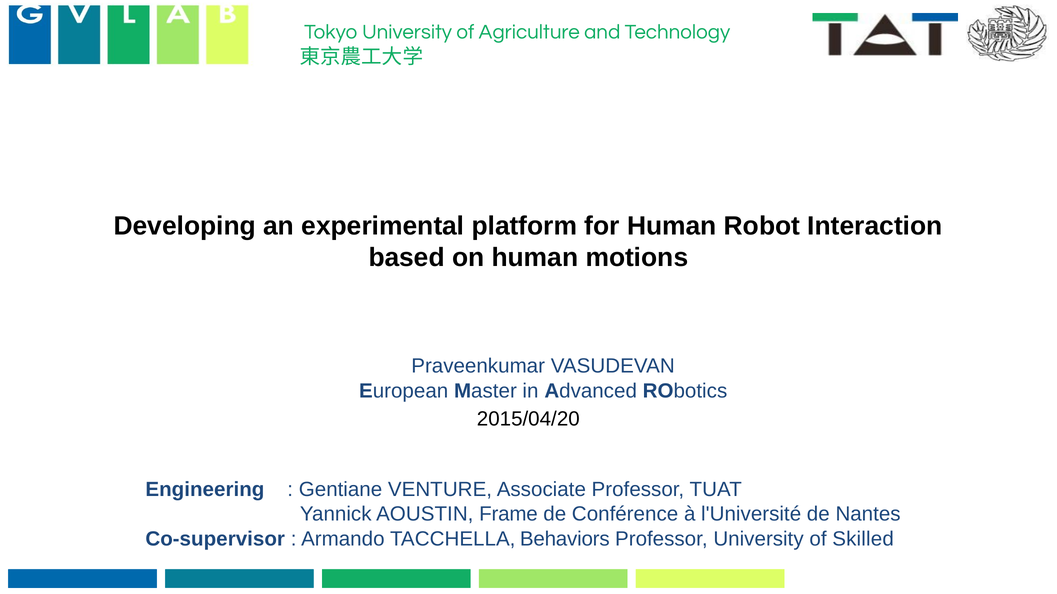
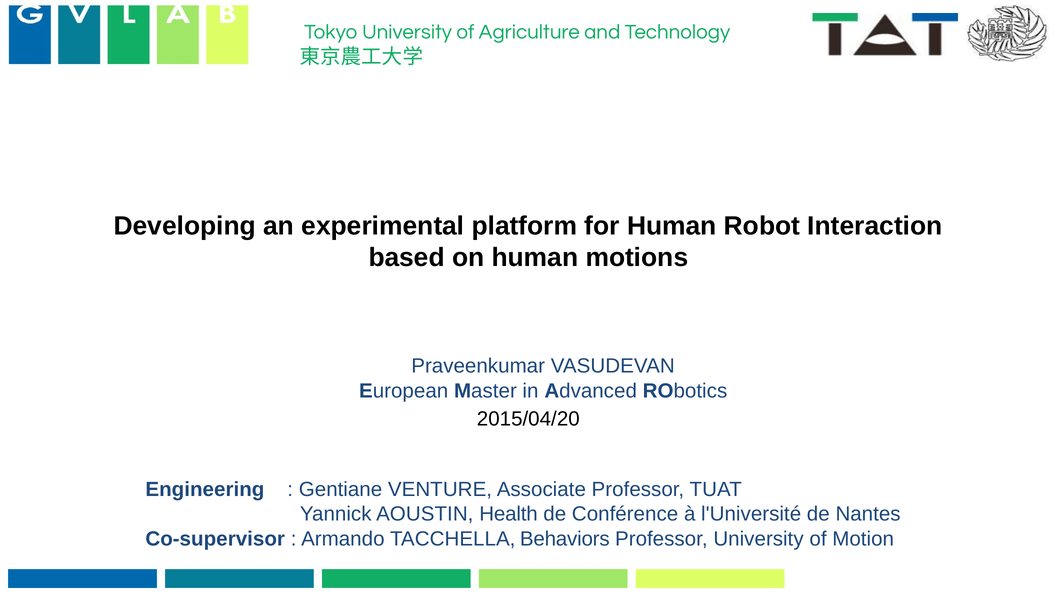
Frame: Frame -> Health
Skilled: Skilled -> Motion
